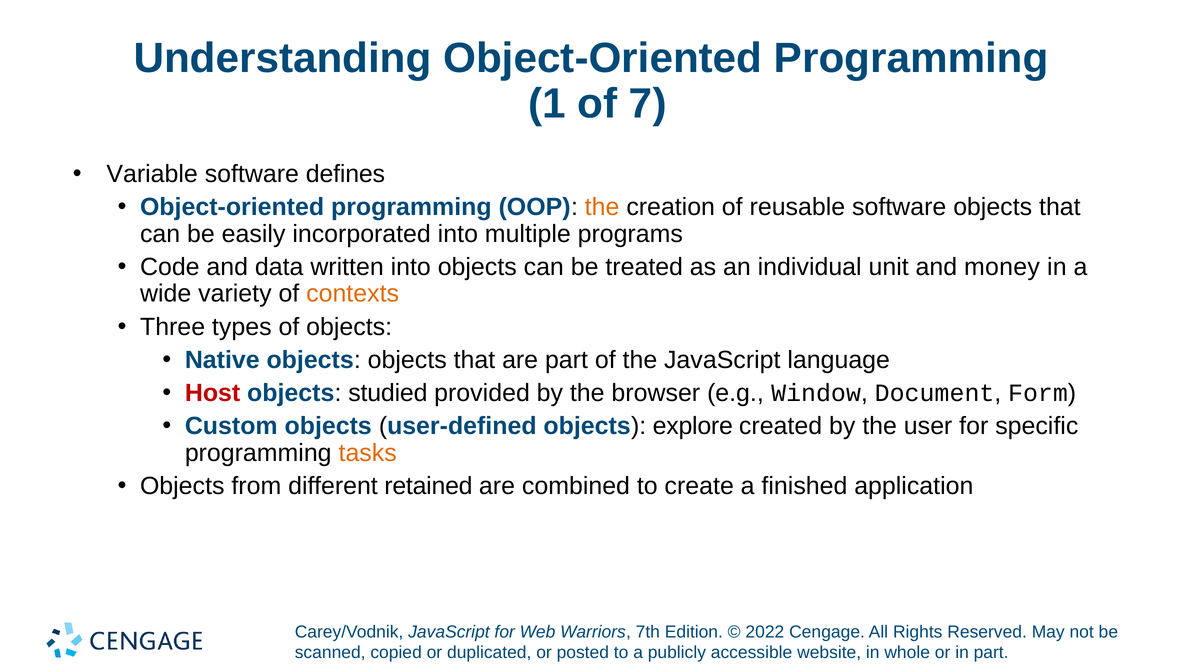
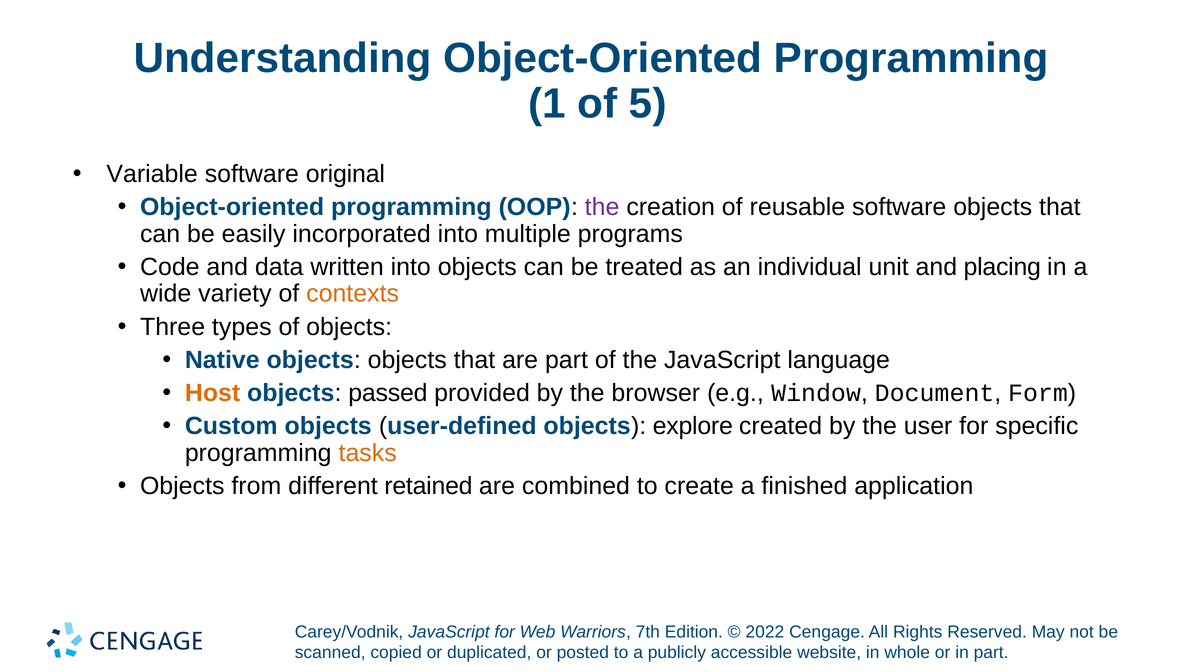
7: 7 -> 5
defines: defines -> original
the at (602, 207) colour: orange -> purple
money: money -> placing
Host colour: red -> orange
studied: studied -> passed
